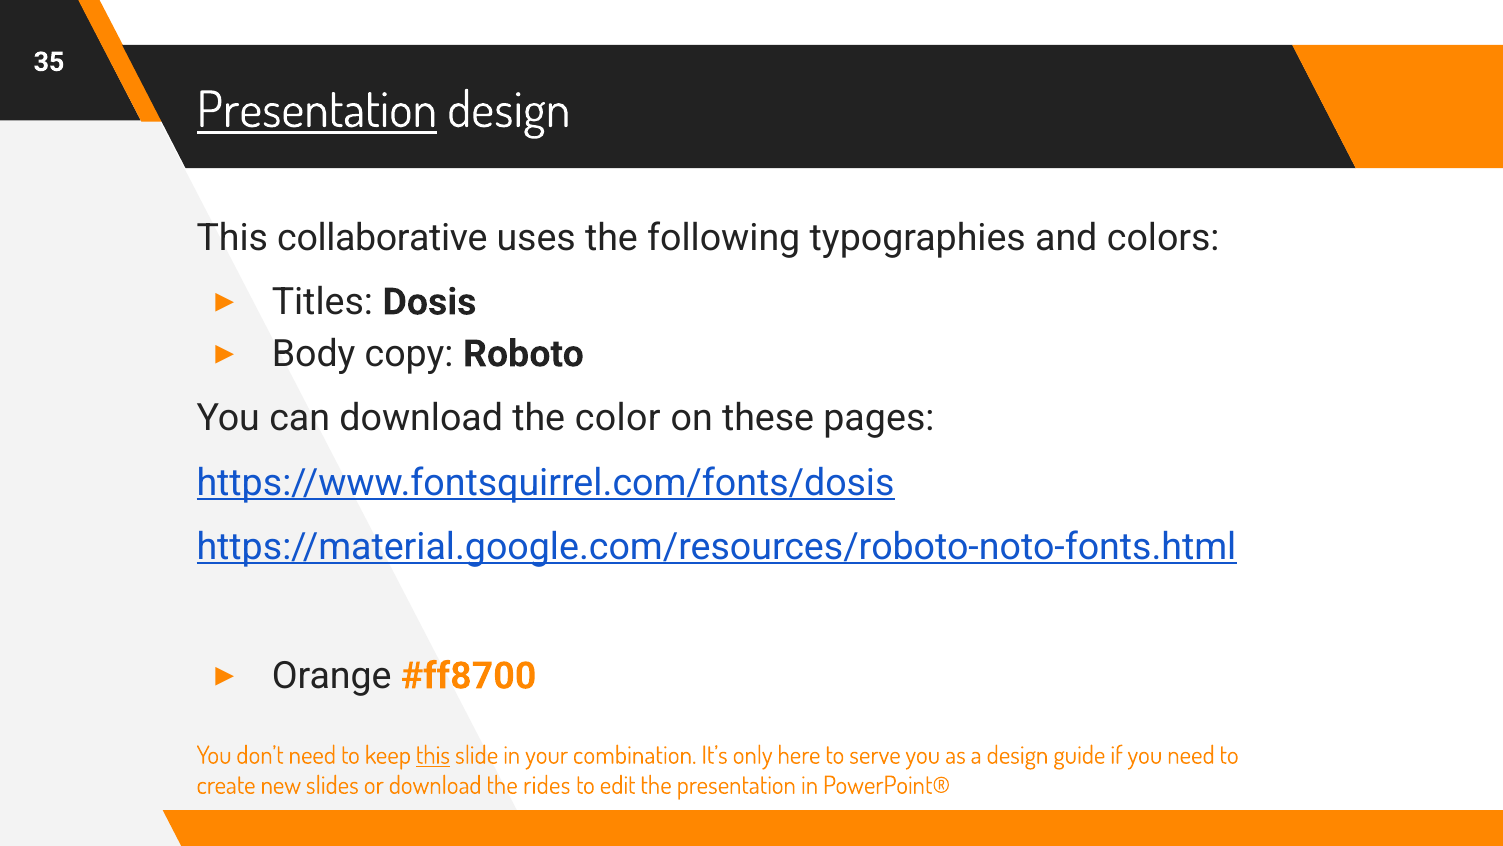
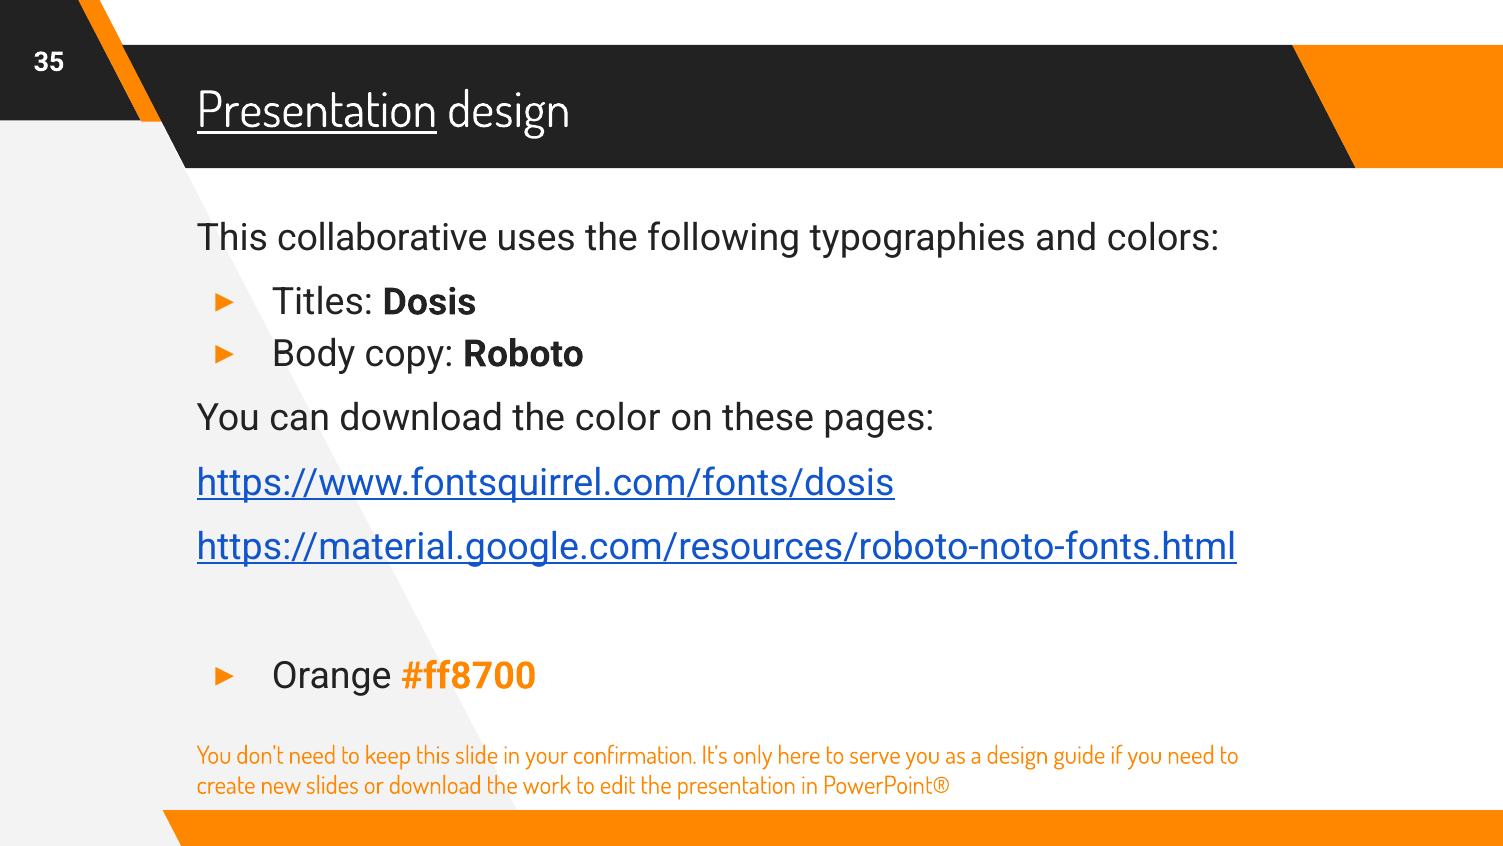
this at (433, 755) underline: present -> none
combination: combination -> confirmation
rides: rides -> work
